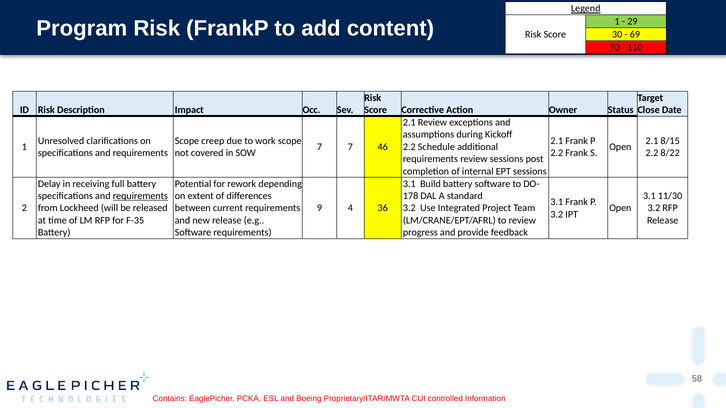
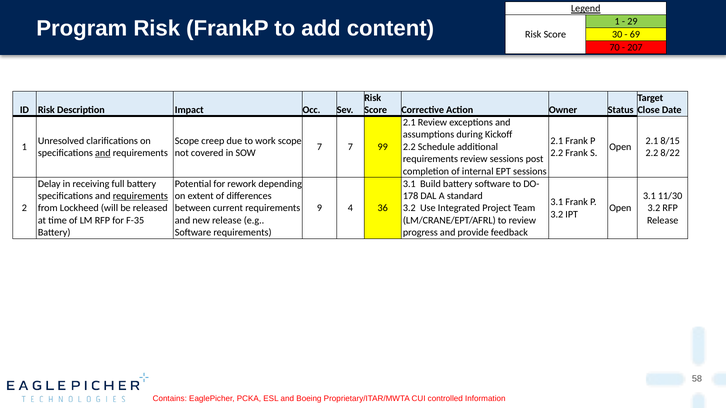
110: 110 -> 207
46: 46 -> 99
and at (103, 153) underline: none -> present
